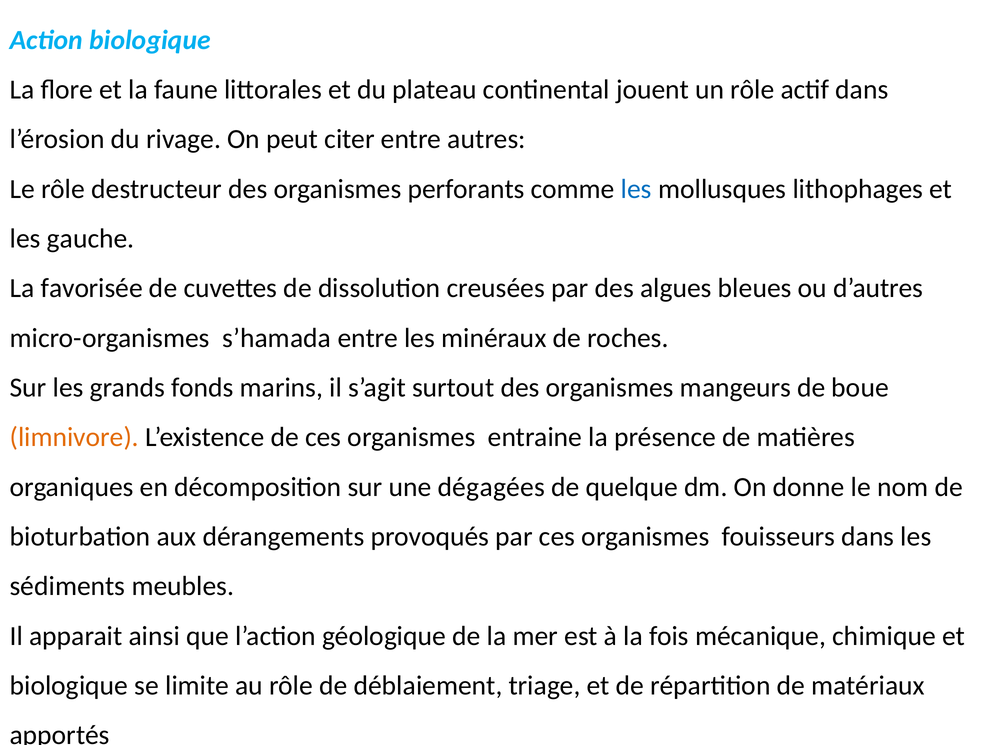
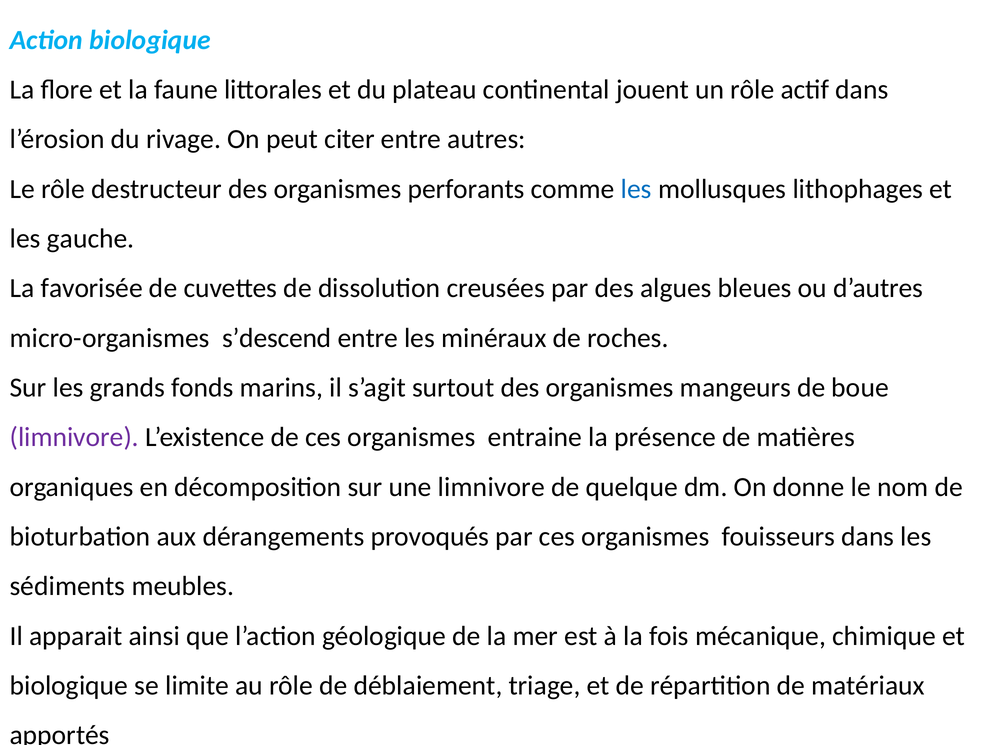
s’hamada: s’hamada -> s’descend
limnivore at (74, 437) colour: orange -> purple
une dégagées: dégagées -> limnivore
